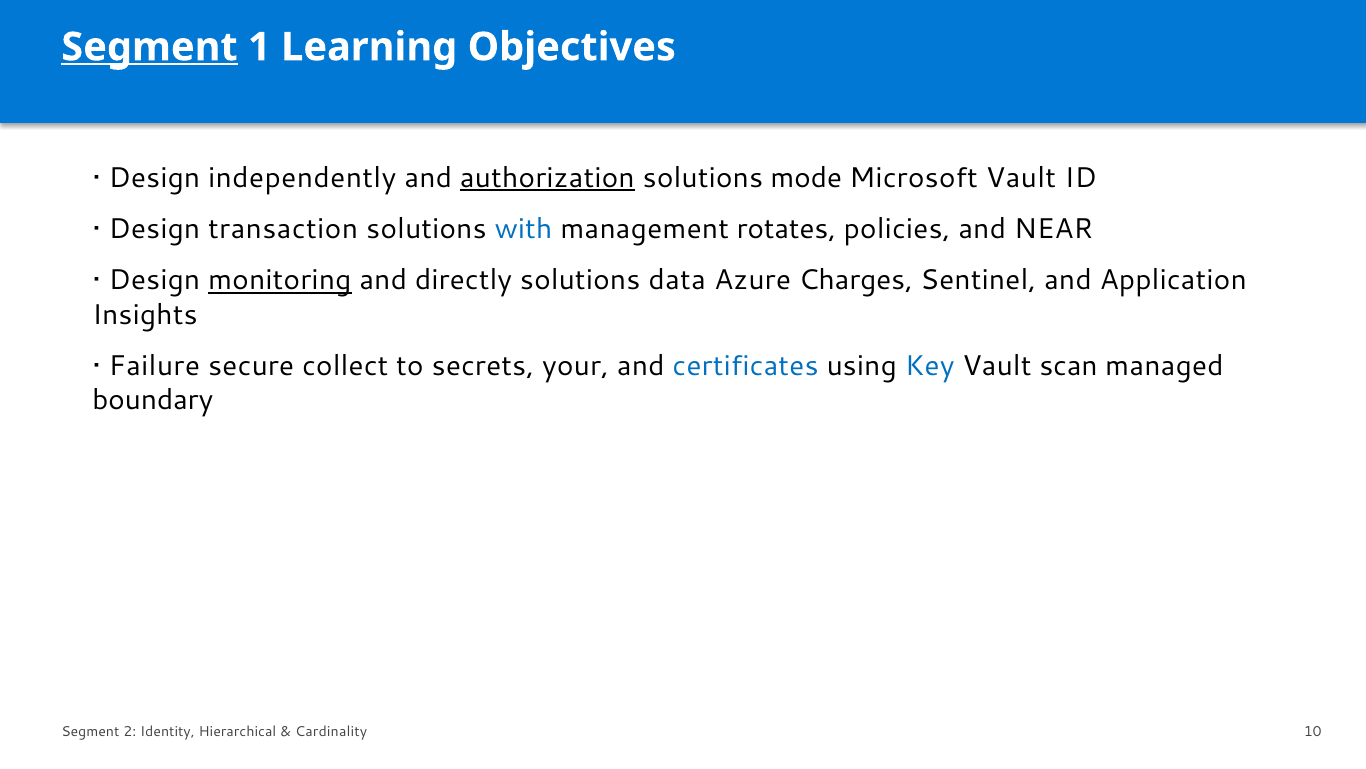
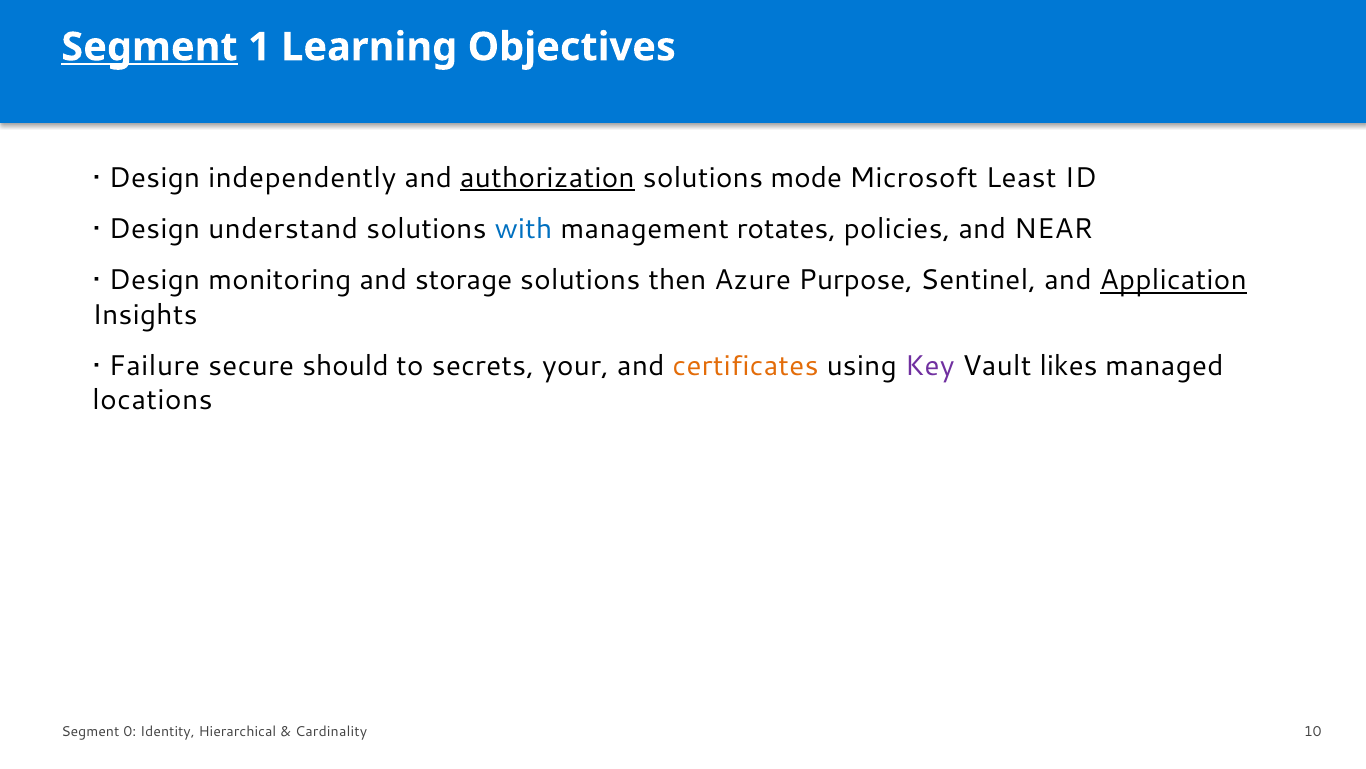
Microsoft Vault: Vault -> Least
transaction: transaction -> understand
monitoring underline: present -> none
directly: directly -> storage
data: data -> then
Charges: Charges -> Purpose
Application underline: none -> present
collect: collect -> should
certificates colour: blue -> orange
Key colour: blue -> purple
scan: scan -> likes
boundary: boundary -> locations
2: 2 -> 0
